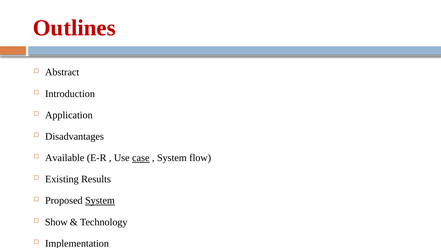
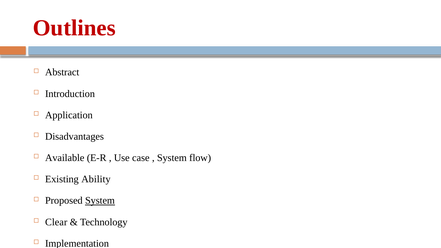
case underline: present -> none
Results: Results -> Ability
Show: Show -> Clear
